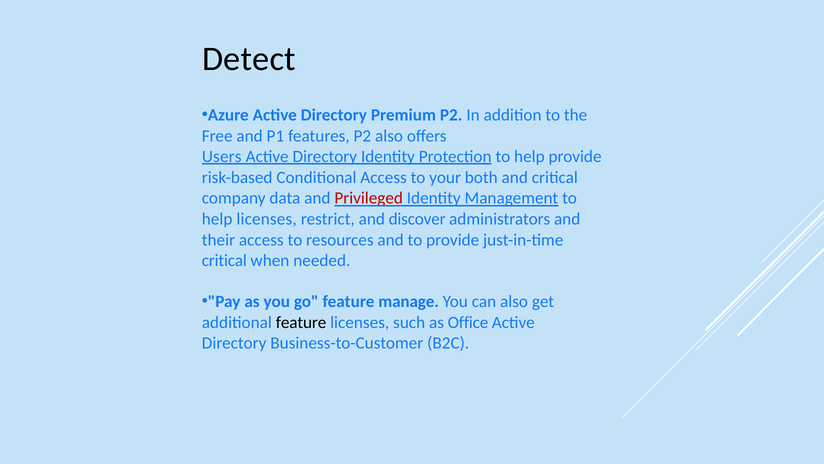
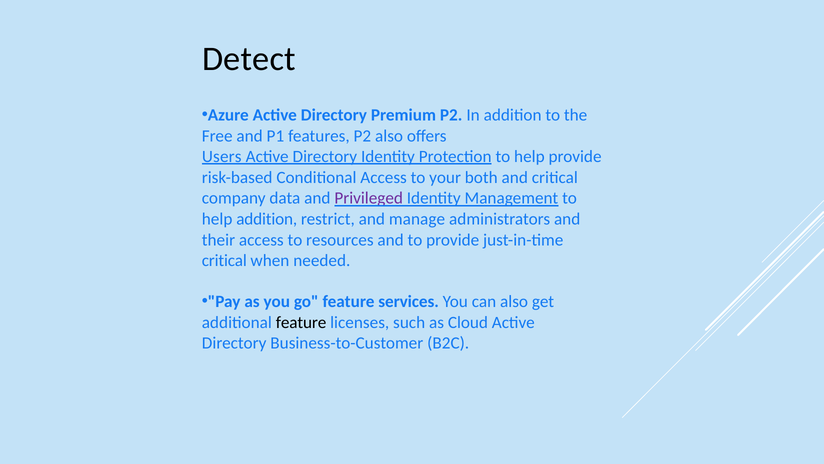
Privileged colour: red -> purple
help licenses: licenses -> addition
discover: discover -> manage
manage: manage -> services
Office: Office -> Cloud
